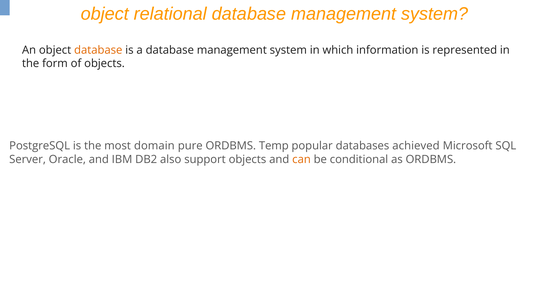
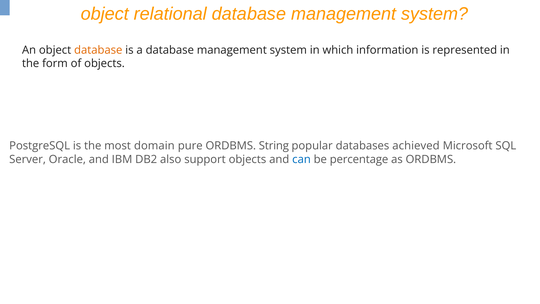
Temp: Temp -> String
can colour: orange -> blue
conditional: conditional -> percentage
